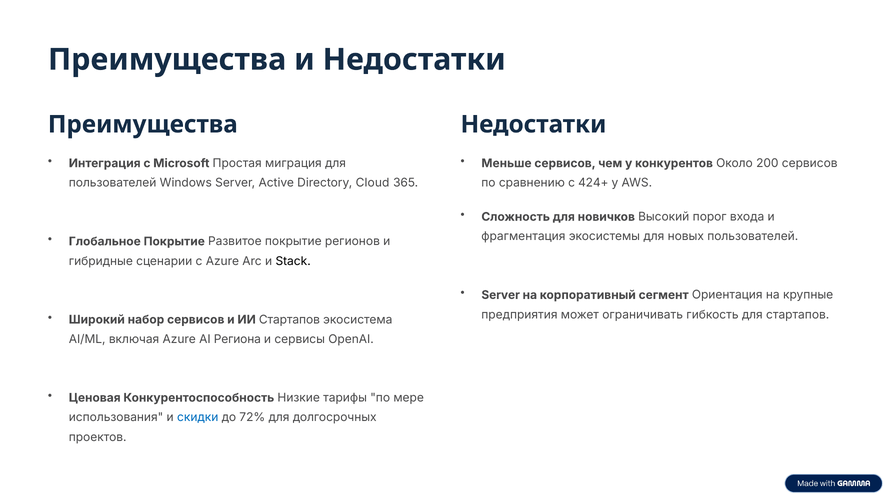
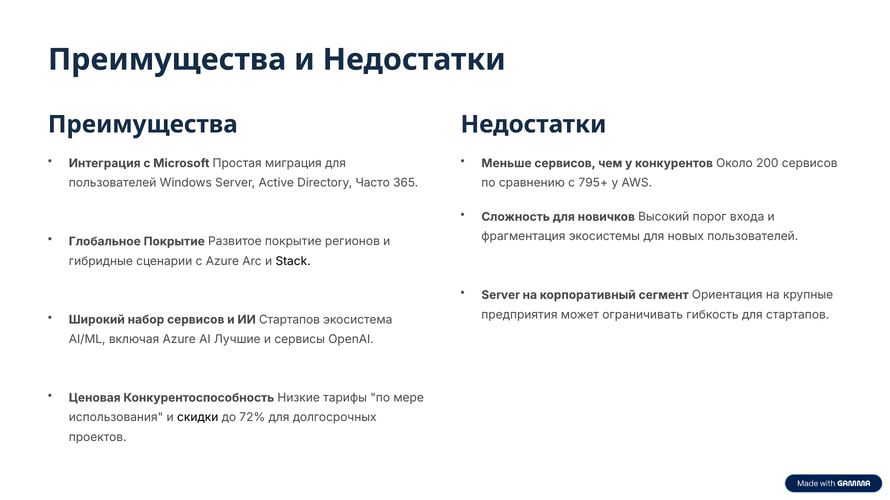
Cloud: Cloud -> Часто
424+: 424+ -> 795+
Региона: Региона -> Лучшие
скидки colour: blue -> black
